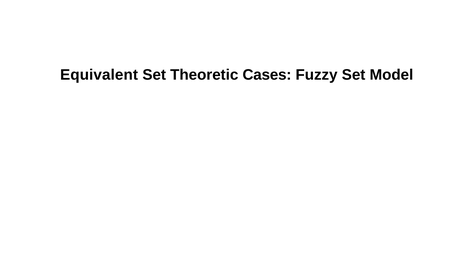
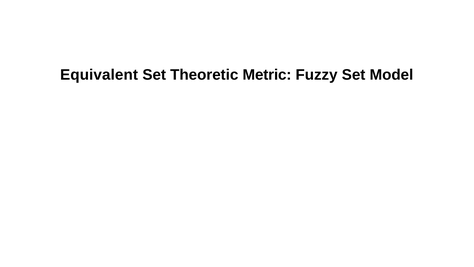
Cases: Cases -> Metric
